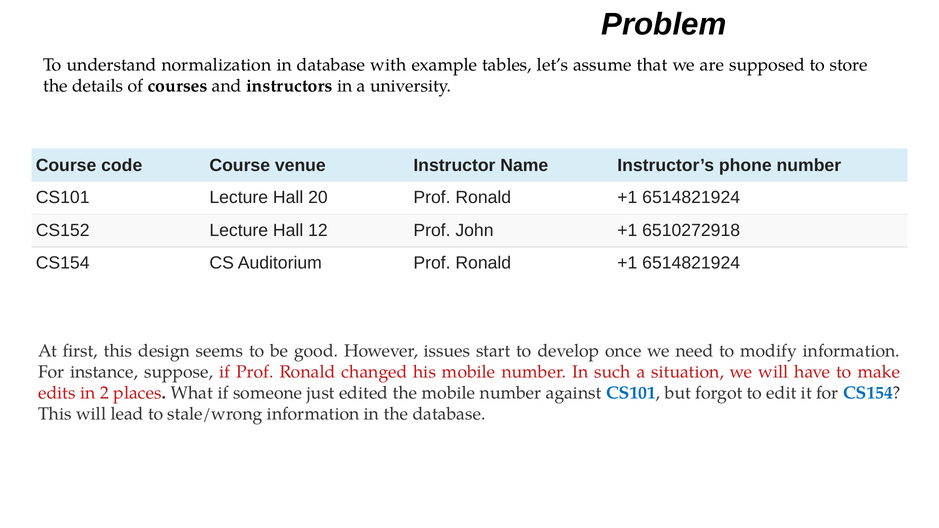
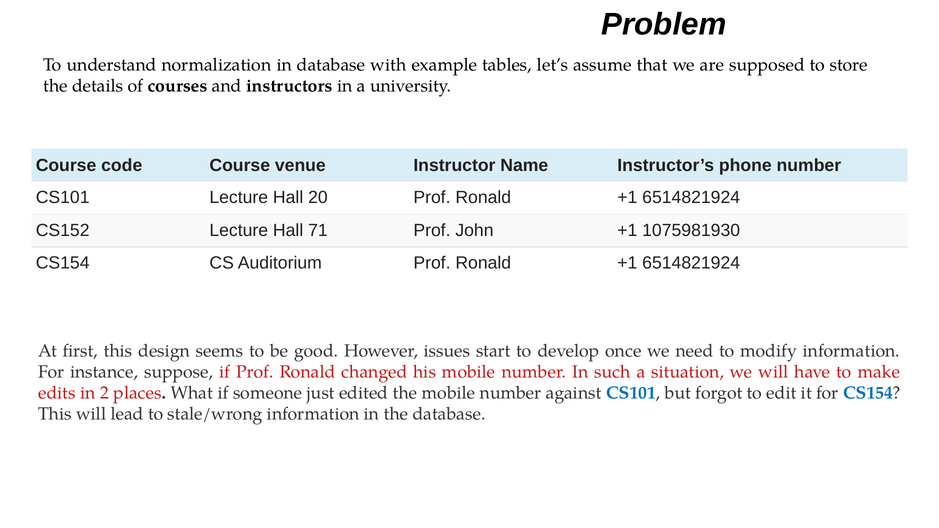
12: 12 -> 71
6510272918: 6510272918 -> 1075981930
